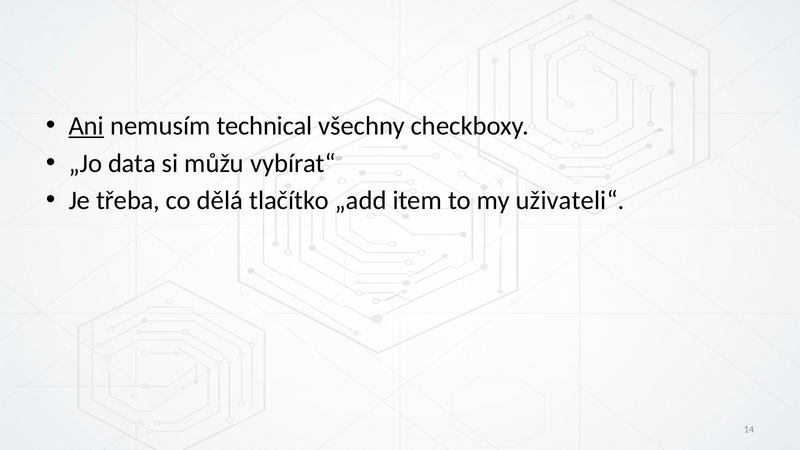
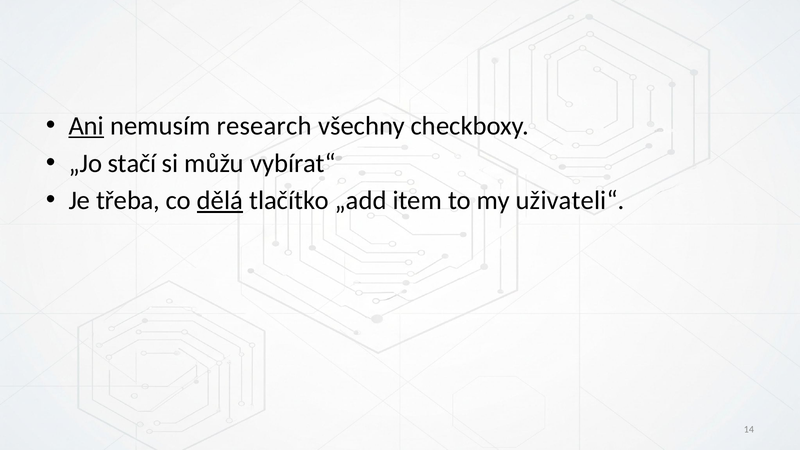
technical: technical -> research
data: data -> stačí
dělá underline: none -> present
